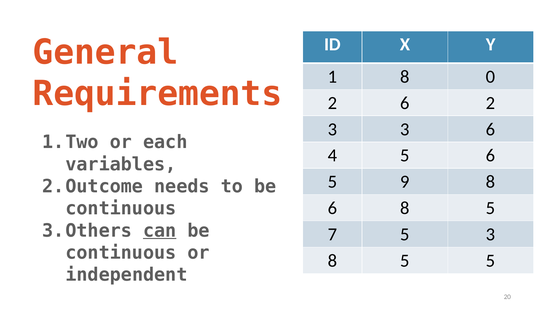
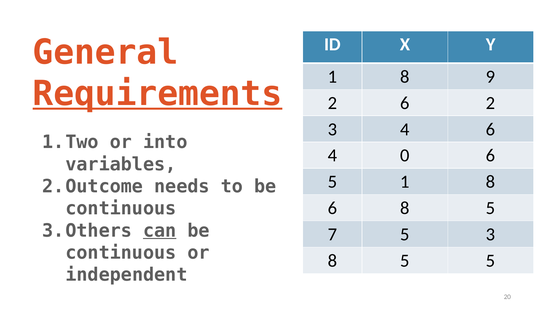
0: 0 -> 9
Requirements underline: none -> present
3 3: 3 -> 4
each: each -> into
4 5: 5 -> 0
5 9: 9 -> 1
